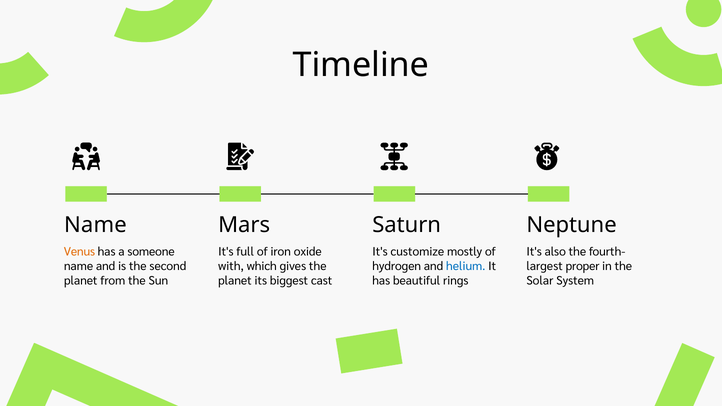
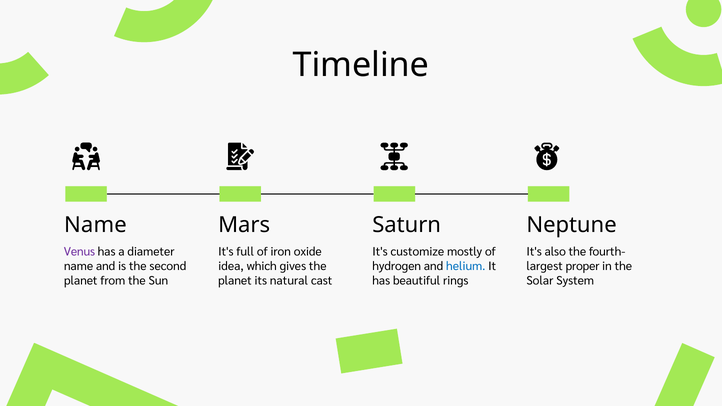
Venus colour: orange -> purple
someone: someone -> diameter
with: with -> idea
biggest: biggest -> natural
